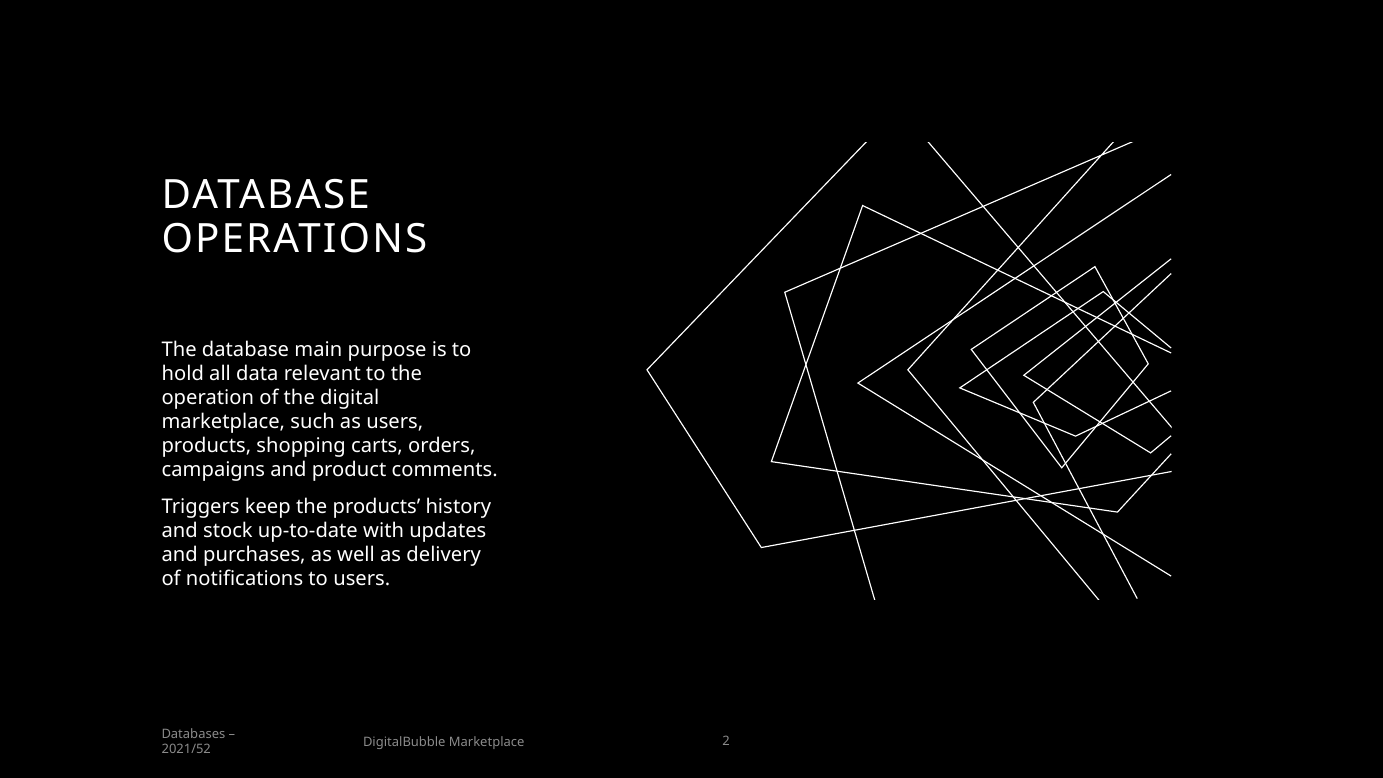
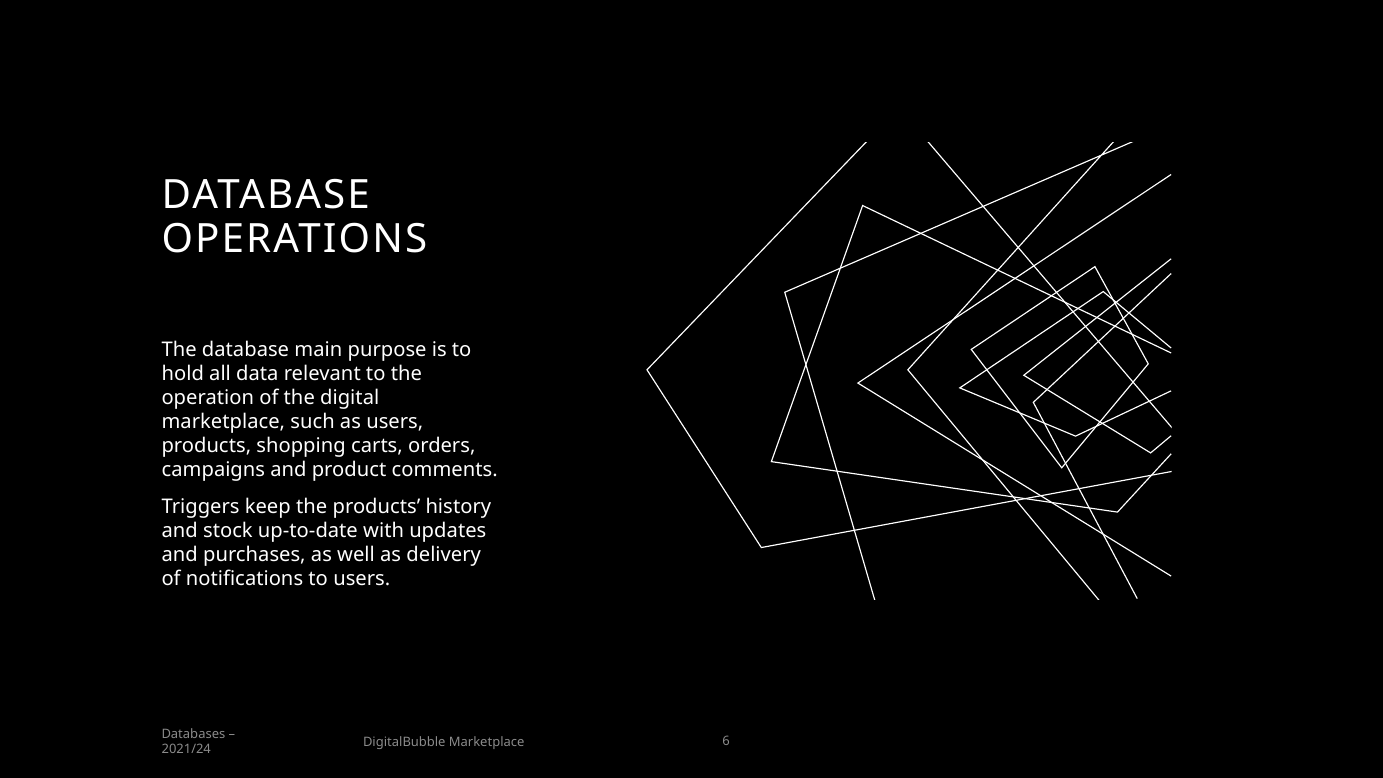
2021/52: 2021/52 -> 2021/24
2: 2 -> 6
